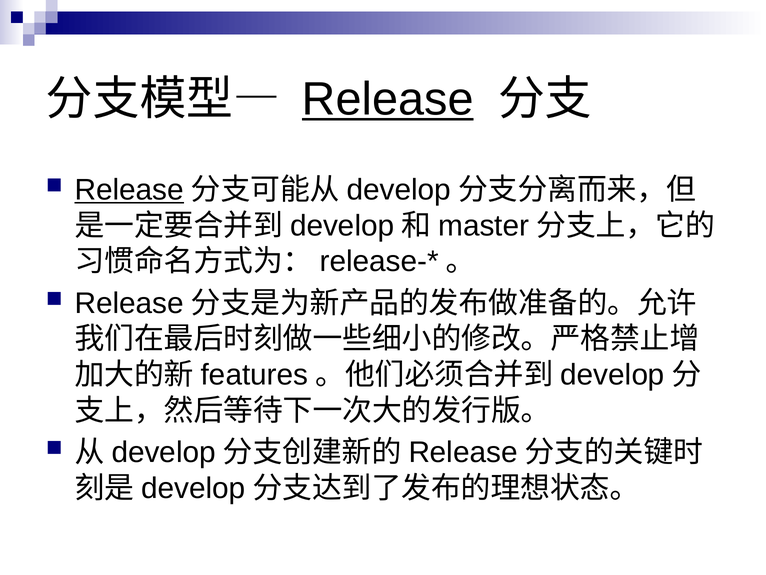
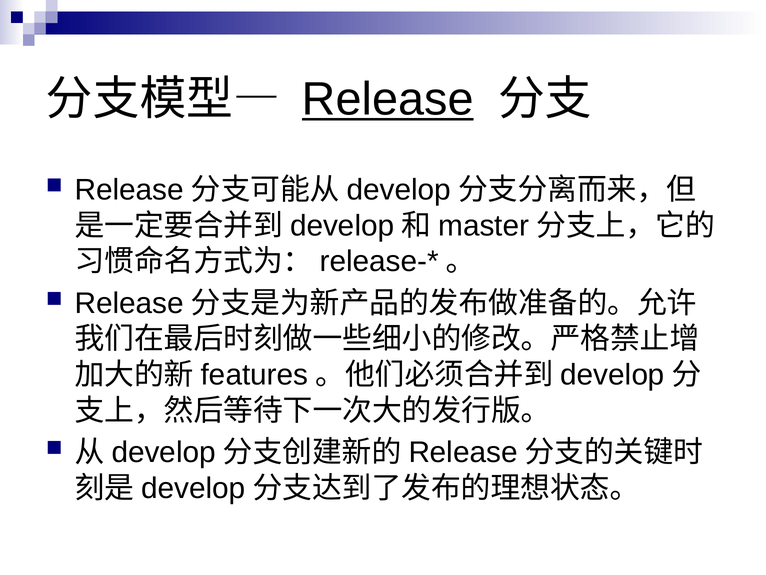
Release at (129, 190) underline: present -> none
